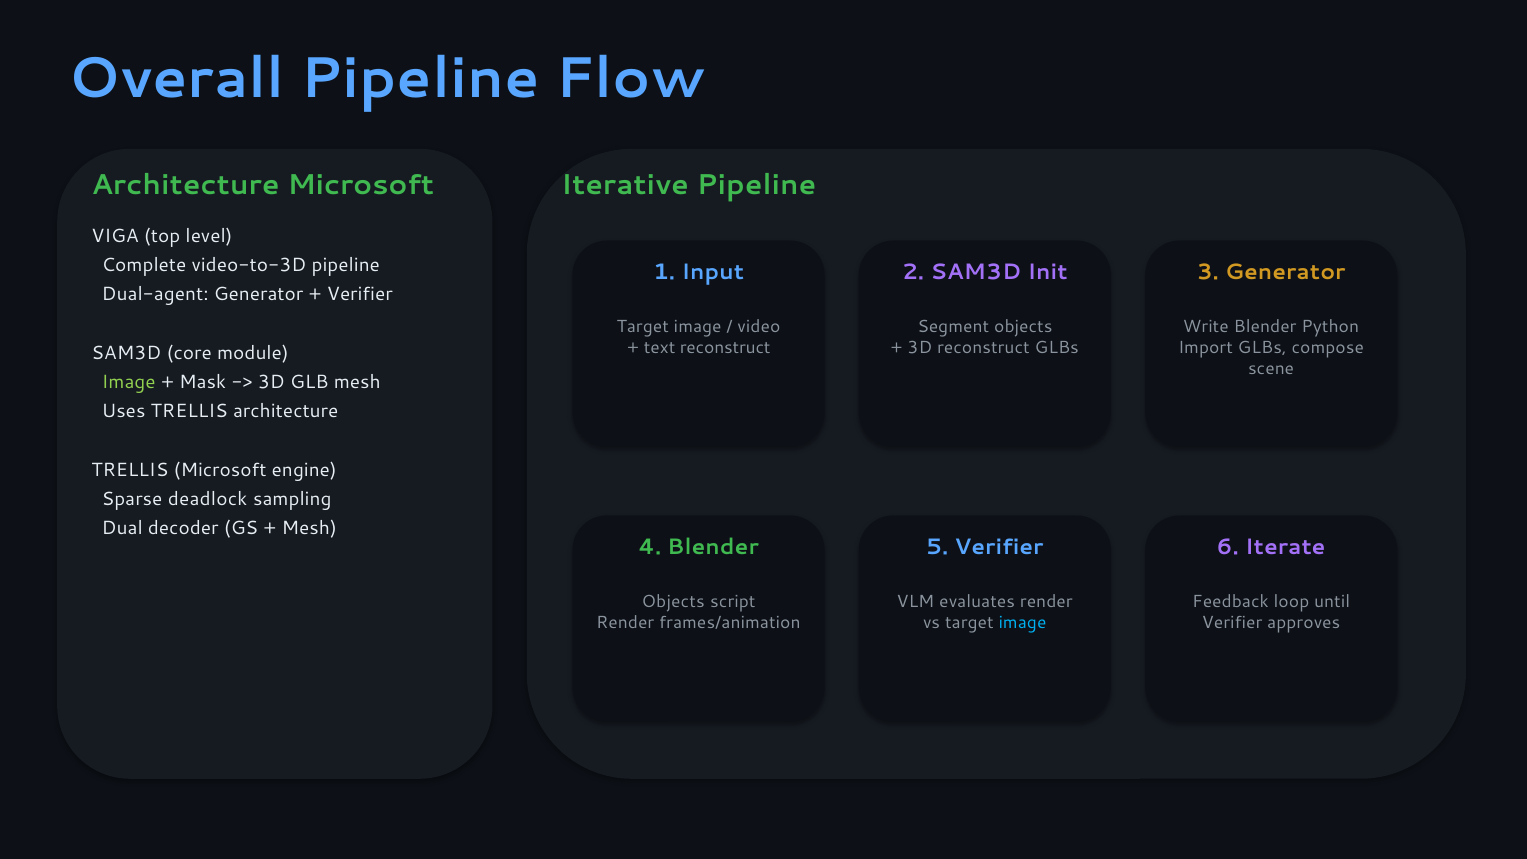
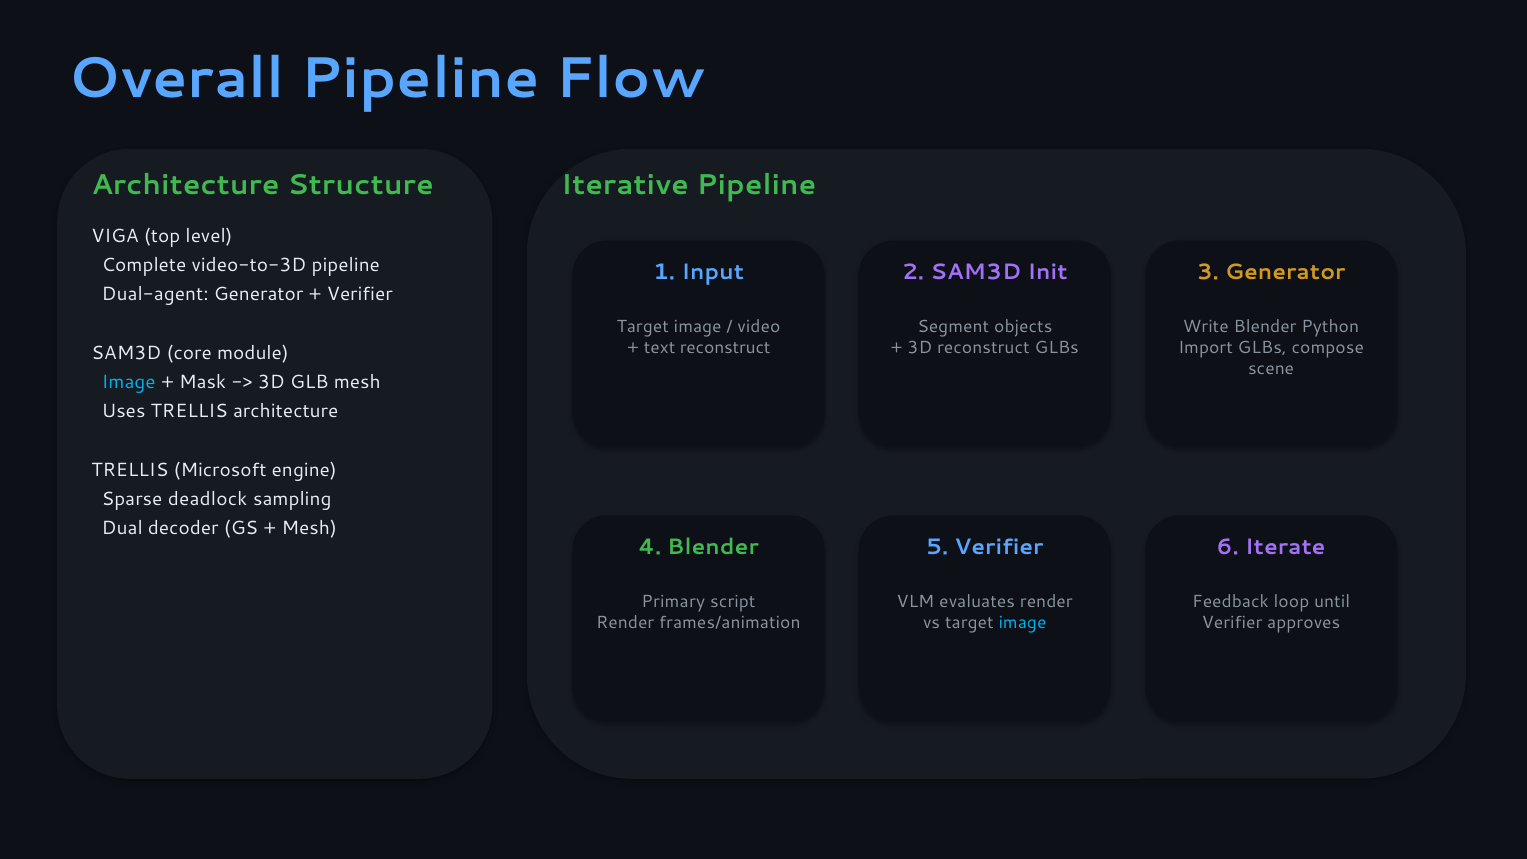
Architecture Microsoft: Microsoft -> Structure
Image at (129, 382) colour: light green -> light blue
Objects at (673, 601): Objects -> Primary
